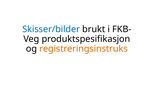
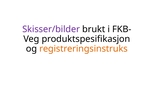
Skisser/bilder colour: blue -> purple
